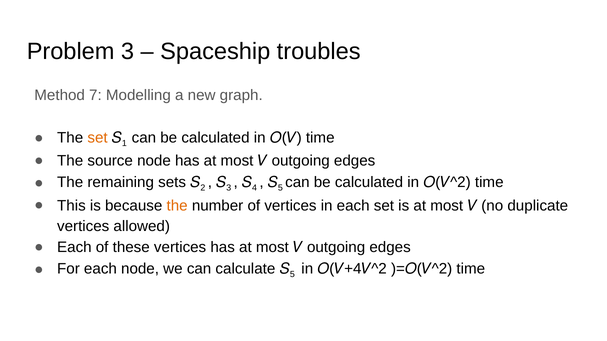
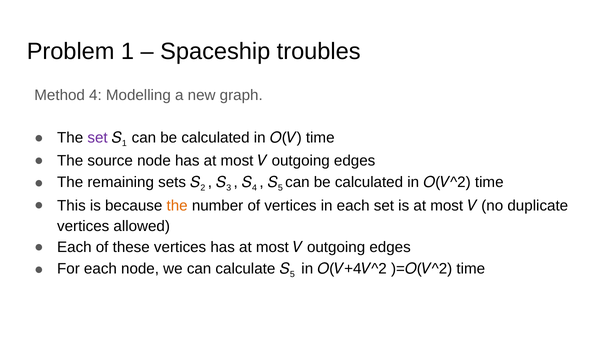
Problem 3: 3 -> 1
Method 7: 7 -> 4
set at (98, 138) colour: orange -> purple
